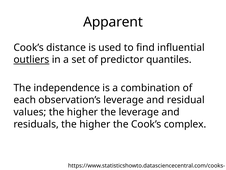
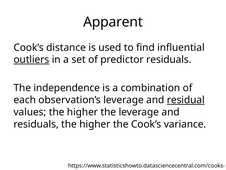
predictor quantiles: quantiles -> residuals
residual underline: none -> present
complex: complex -> variance
